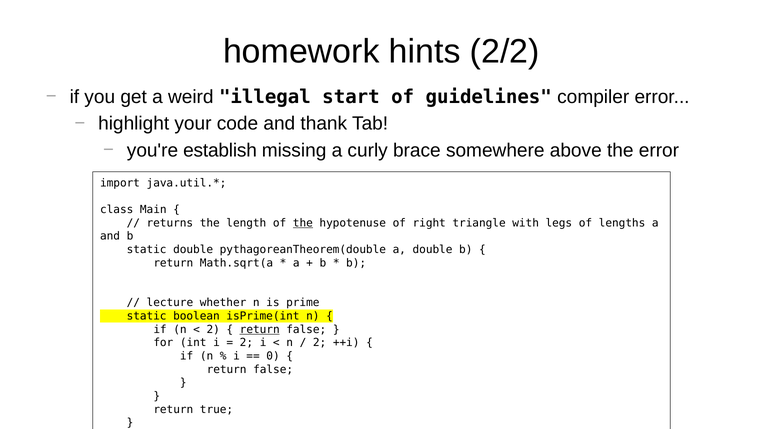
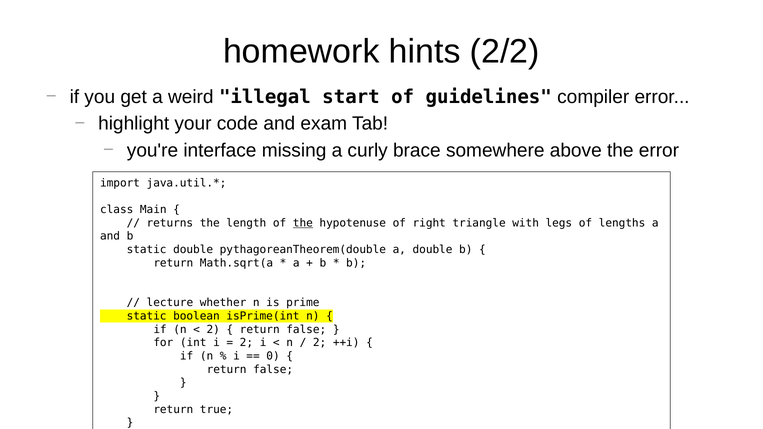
thank: thank -> exam
establish: establish -> interface
return at (260, 330) underline: present -> none
